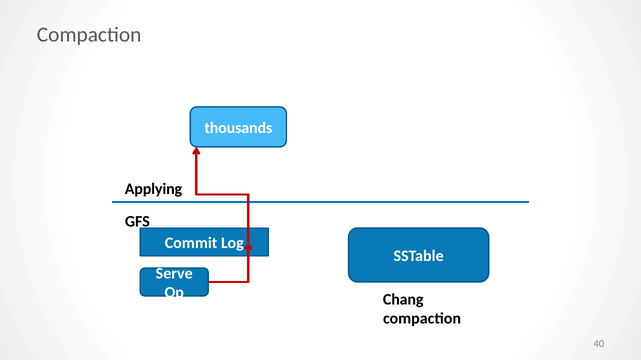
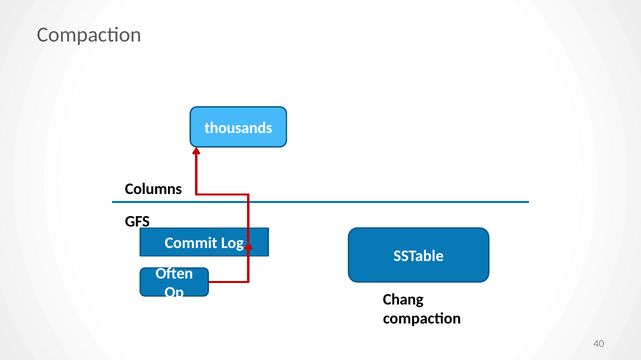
Applying: Applying -> Columns
Serve: Serve -> Often
